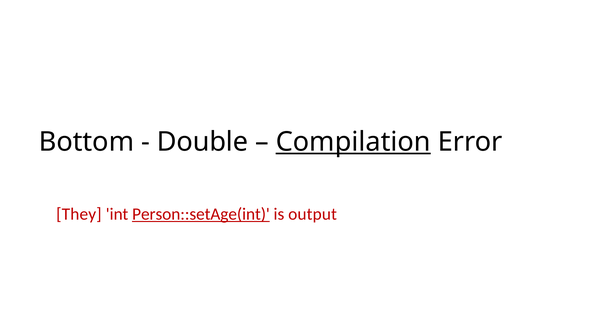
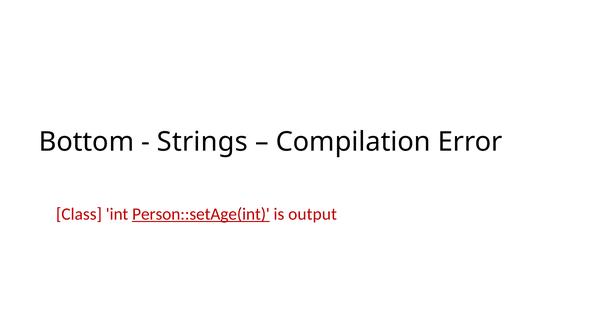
Double: Double -> Strings
Compilation underline: present -> none
They: They -> Class
